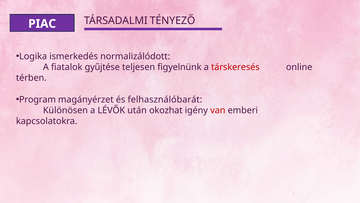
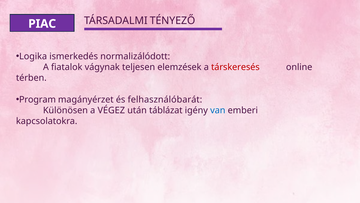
gyűjtése: gyűjtése -> vágynak
figyelnünk: figyelnünk -> elemzések
LÉVŐK: LÉVŐK -> VÉGEZ
okozhat: okozhat -> táblázat
van colour: red -> blue
